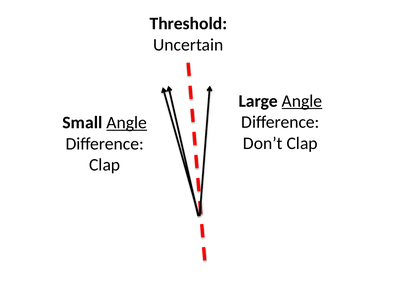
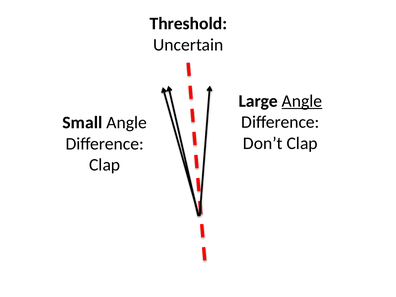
Angle at (127, 123) underline: present -> none
